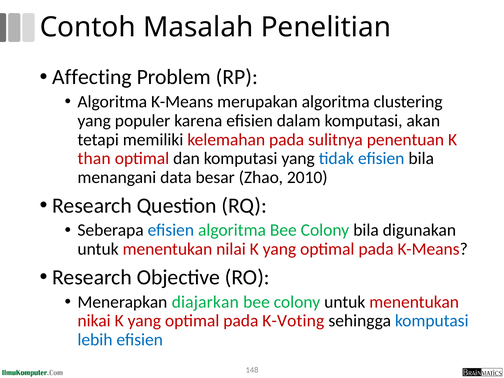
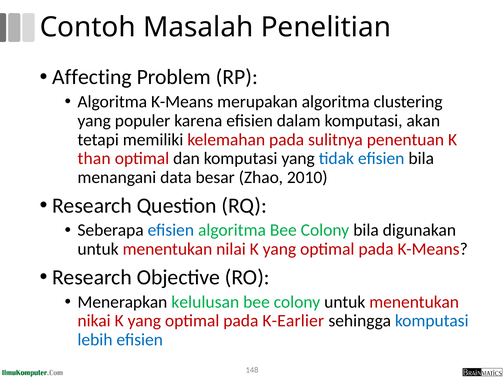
diajarkan: diajarkan -> kelulusan
K-Voting: K-Voting -> K-Earlier
